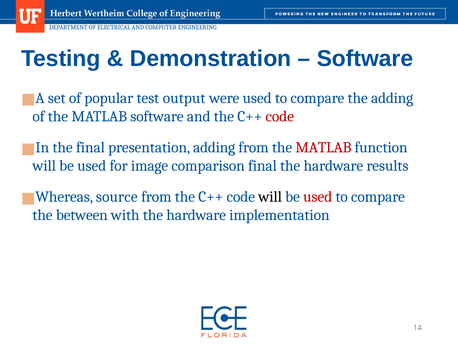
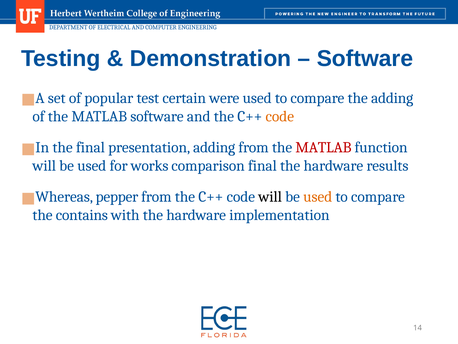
output: output -> certain
code at (280, 116) colour: red -> orange
image: image -> works
source: source -> pepper
used at (318, 197) colour: red -> orange
between: between -> contains
